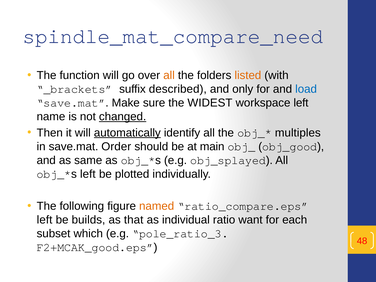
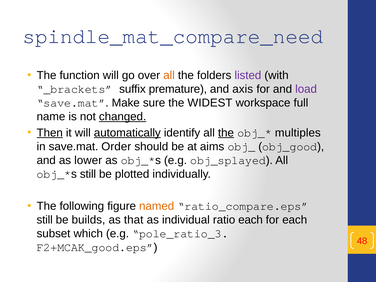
listed colour: orange -> purple
described: described -> premature
only: only -> axis
load colour: blue -> purple
workspace left: left -> full
Then underline: none -> present
the at (226, 133) underline: none -> present
main: main -> aims
same: same -> lower
left at (88, 174): left -> still
left at (45, 220): left -> still
ratio want: want -> each
